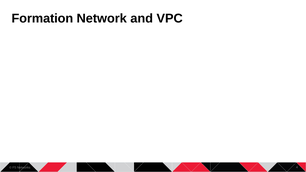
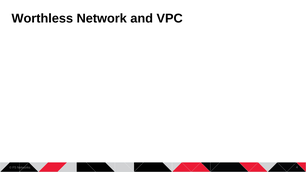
Formation: Formation -> Worthless
